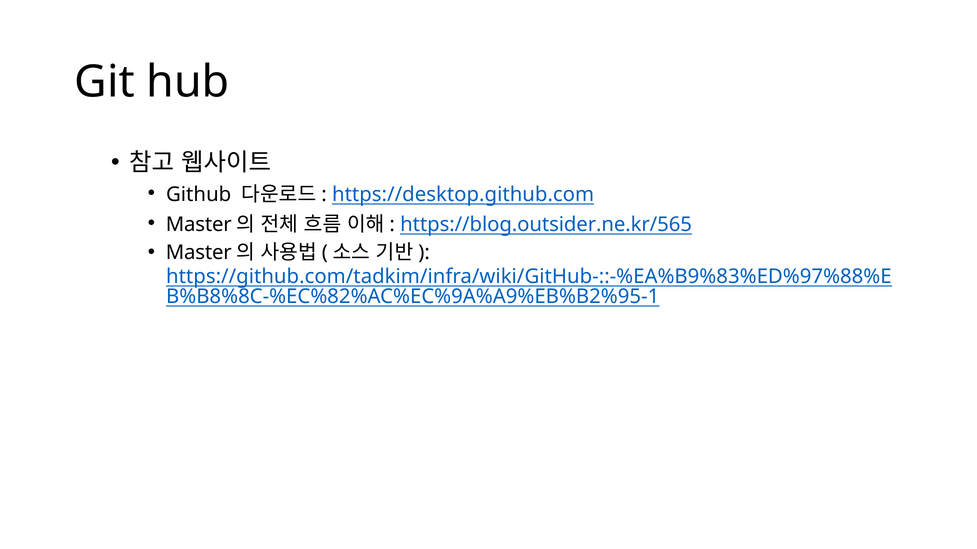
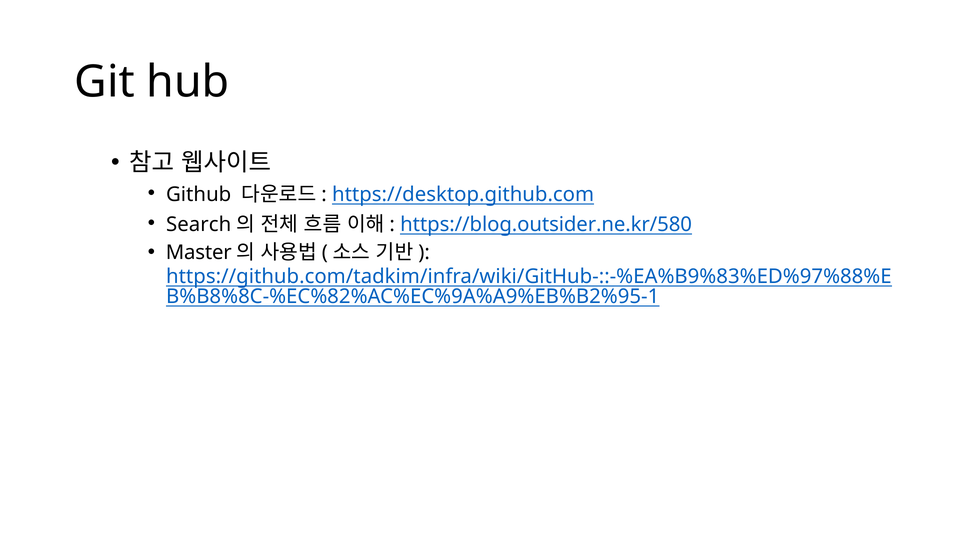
Master at (199, 225): Master -> Search
https://blog.outsider.ne.kr/565: https://blog.outsider.ne.kr/565 -> https://blog.outsider.ne.kr/580
